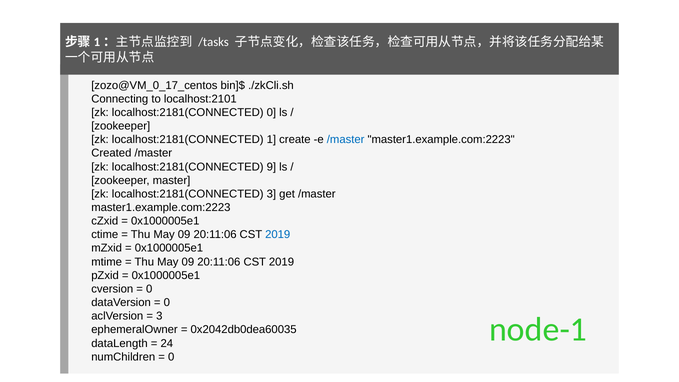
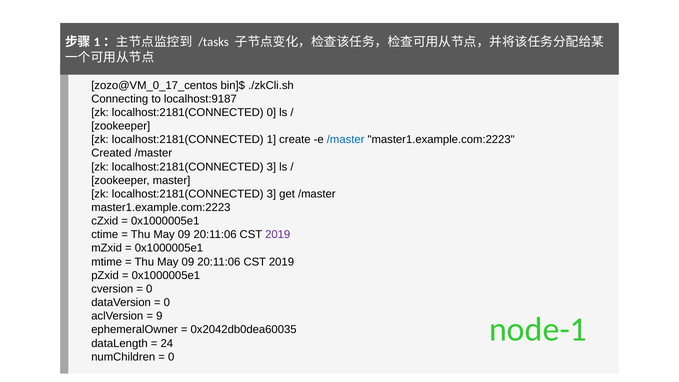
localhost:2101: localhost:2101 -> localhost:9187
9 at (271, 167): 9 -> 3
2019 at (278, 235) colour: blue -> purple
3 at (159, 316): 3 -> 9
